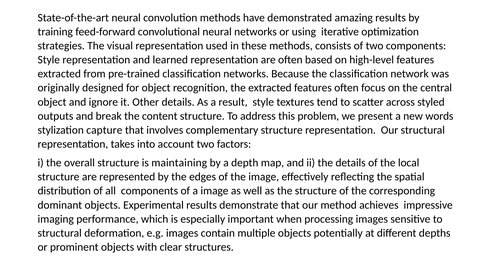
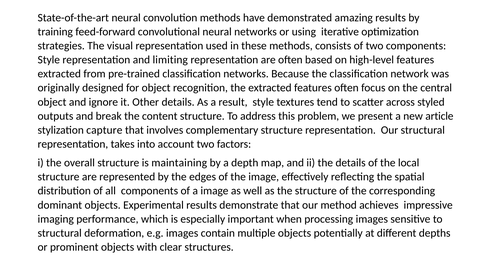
learned: learned -> limiting
words: words -> article
